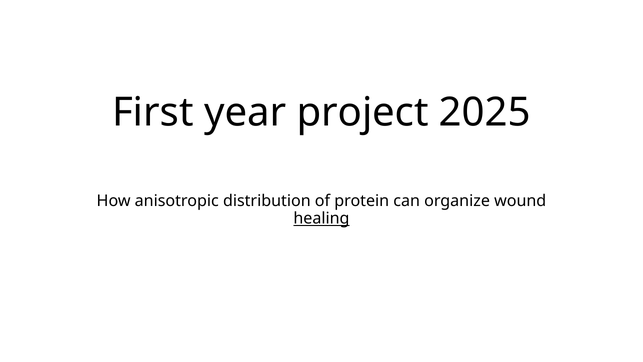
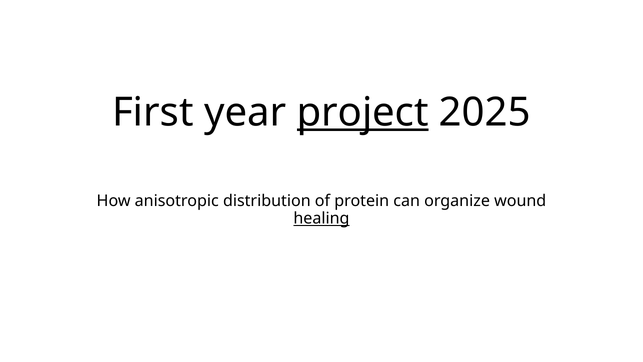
project underline: none -> present
